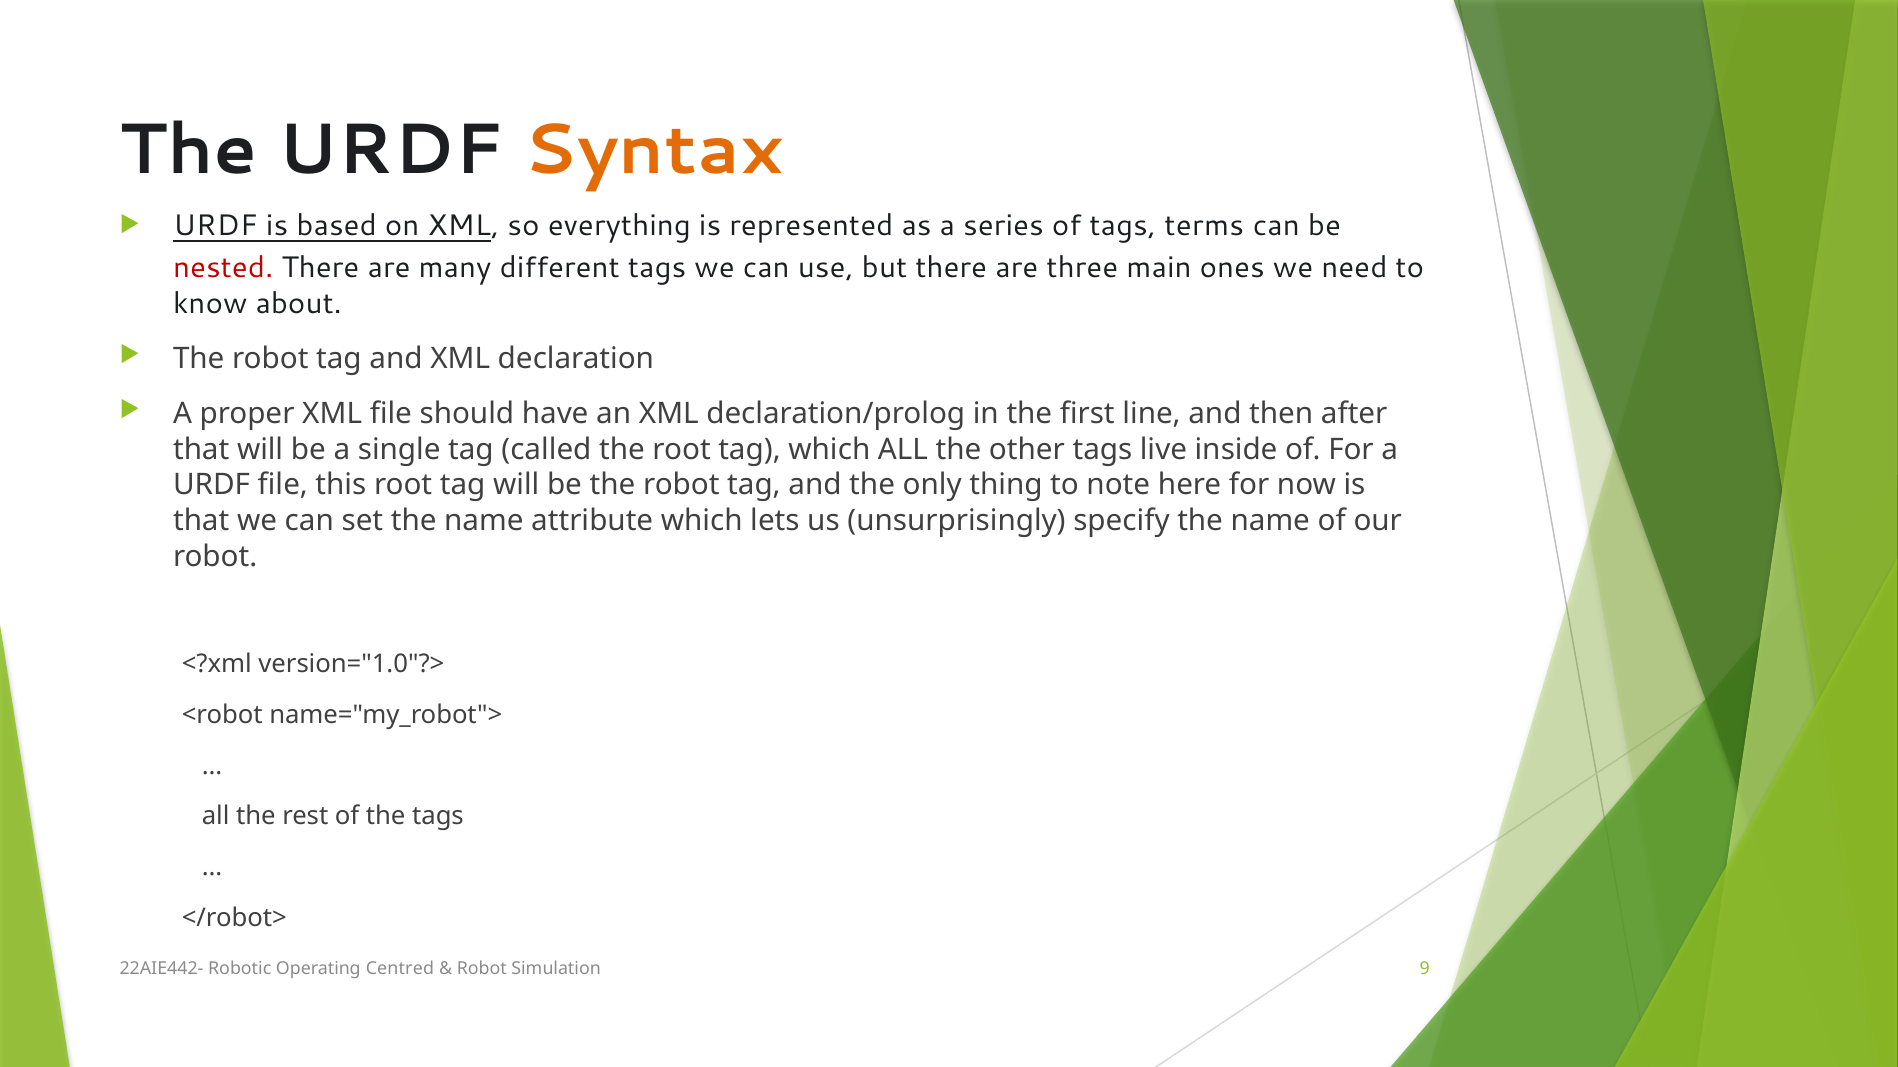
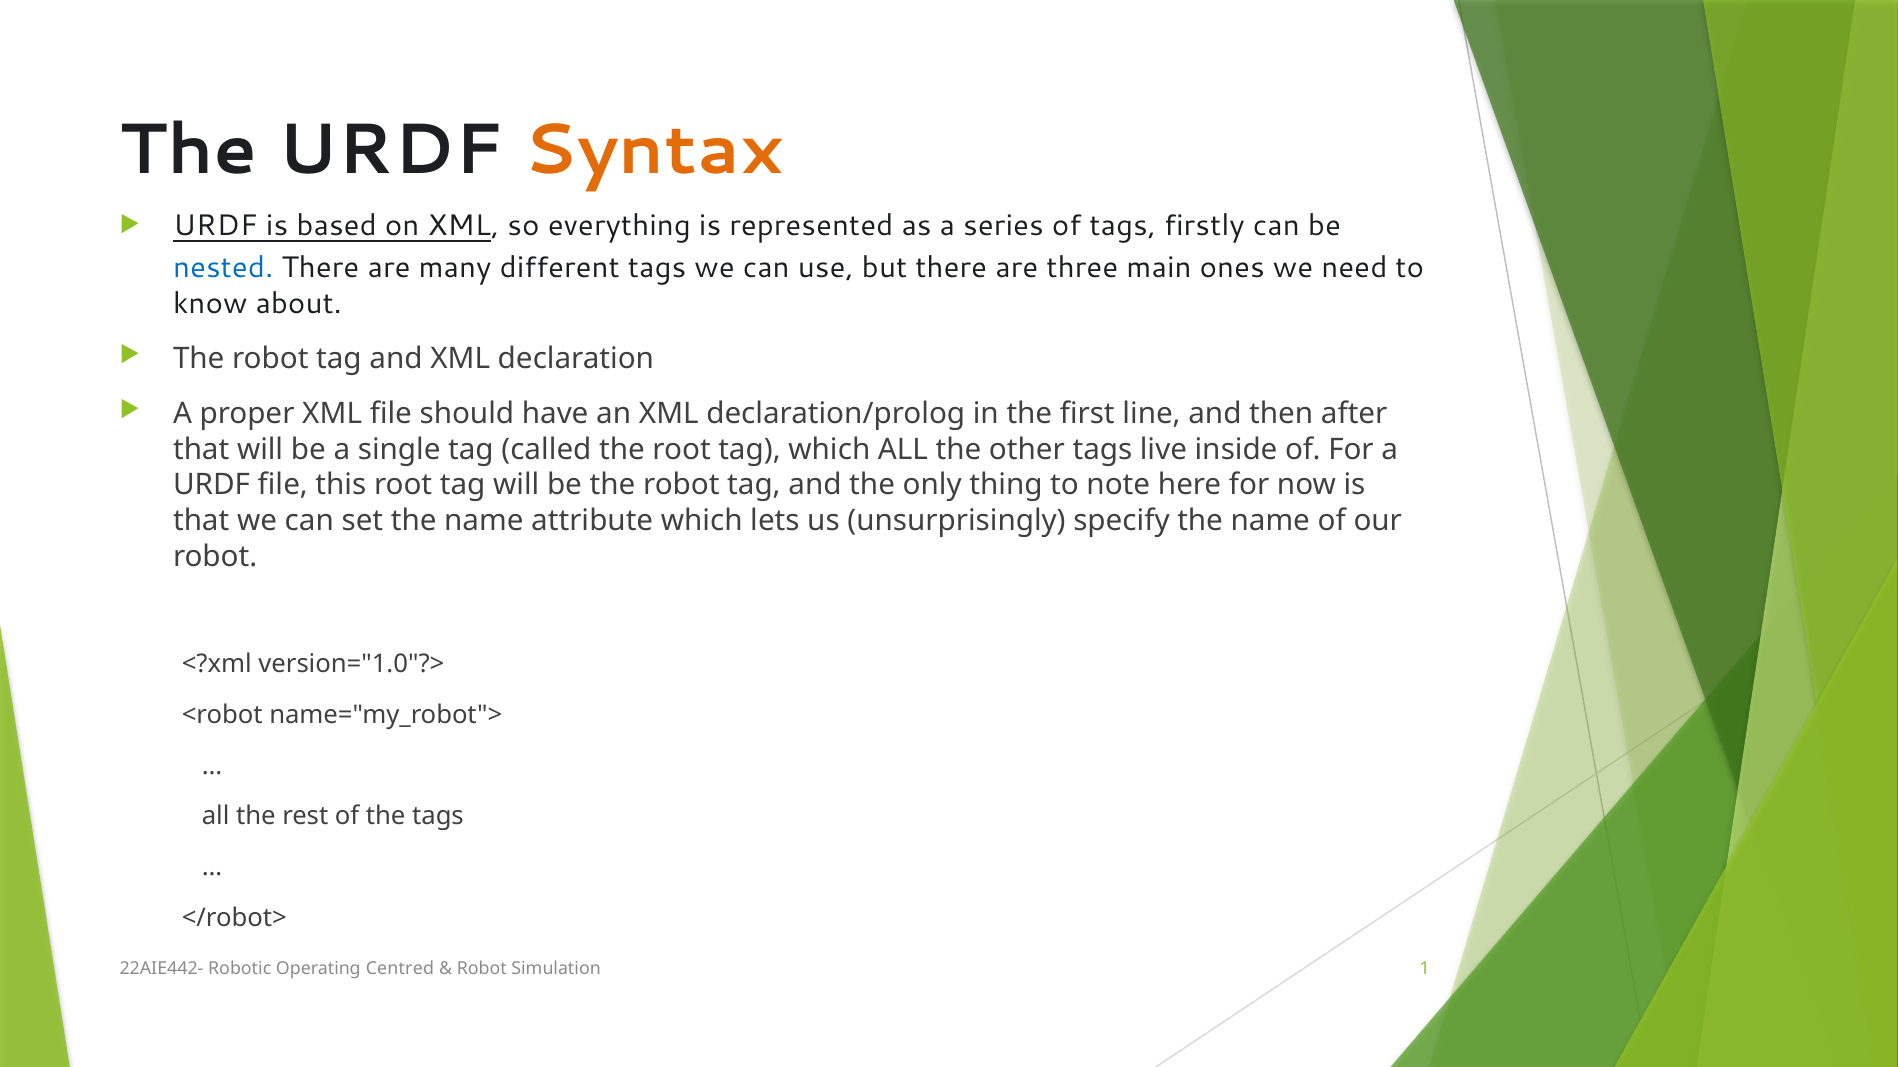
terms: terms -> firstly
nested colour: red -> blue
9: 9 -> 1
